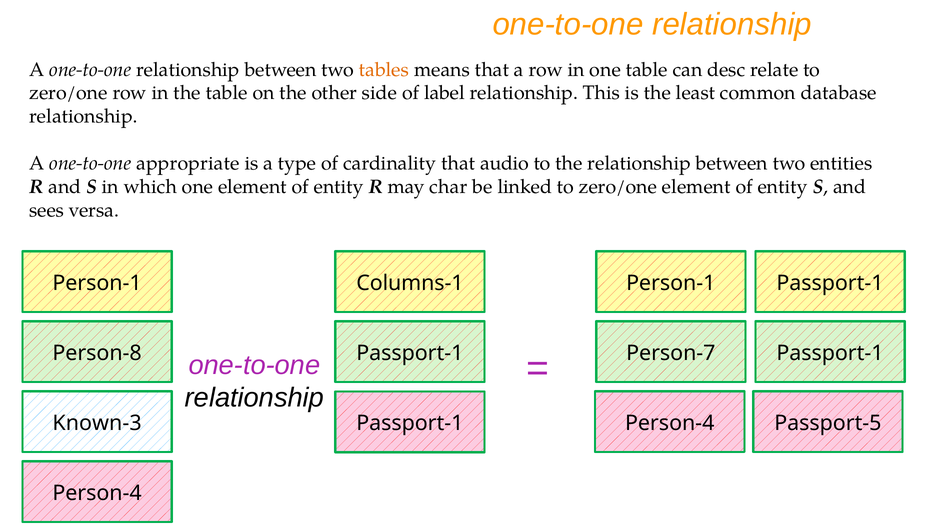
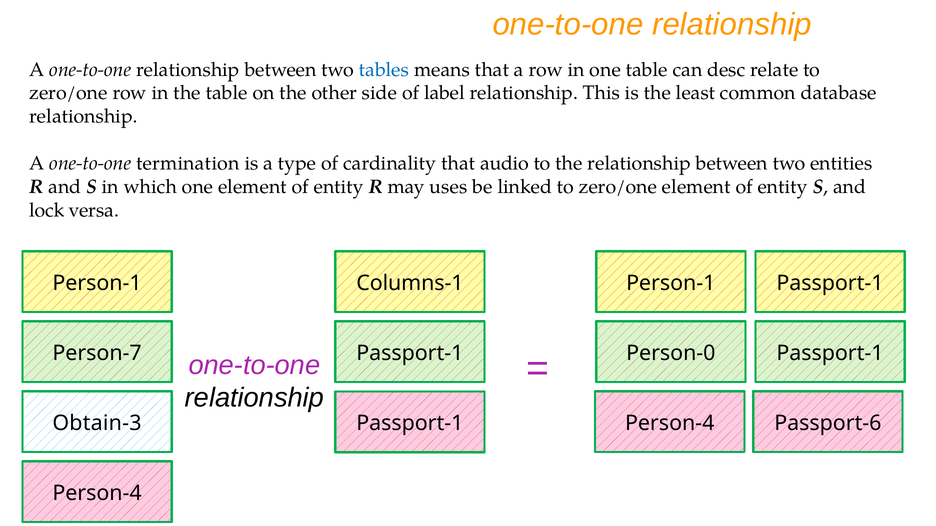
tables colour: orange -> blue
appropriate: appropriate -> termination
char: char -> uses
sees: sees -> lock
Person-8: Person-8 -> Person-7
Person-7: Person-7 -> Person-0
Known-3: Known-3 -> Obtain-3
Passport-5: Passport-5 -> Passport-6
